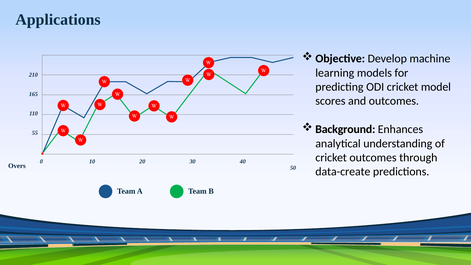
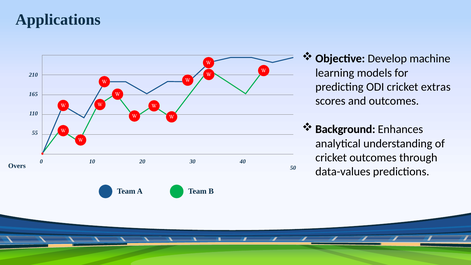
model: model -> extras
data-create: data-create -> data-values
